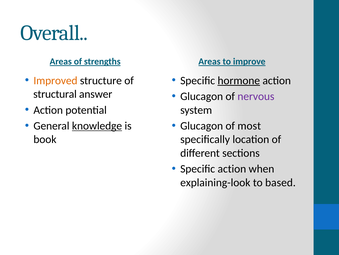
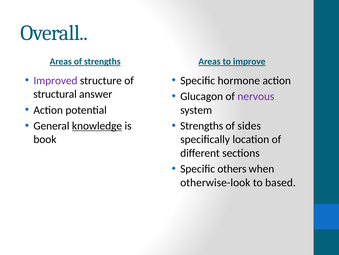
Improved colour: orange -> purple
hormone underline: present -> none
Glucagon at (202, 126): Glucagon -> Strengths
most: most -> sides
Specific action: action -> others
explaining-look: explaining-look -> otherwise-look
